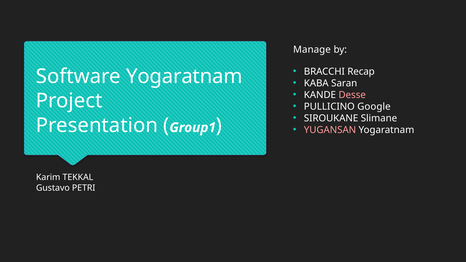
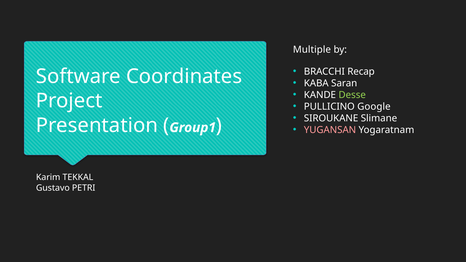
Manage: Manage -> Multiple
Software Yogaratnam: Yogaratnam -> Coordinates
Desse colour: pink -> light green
